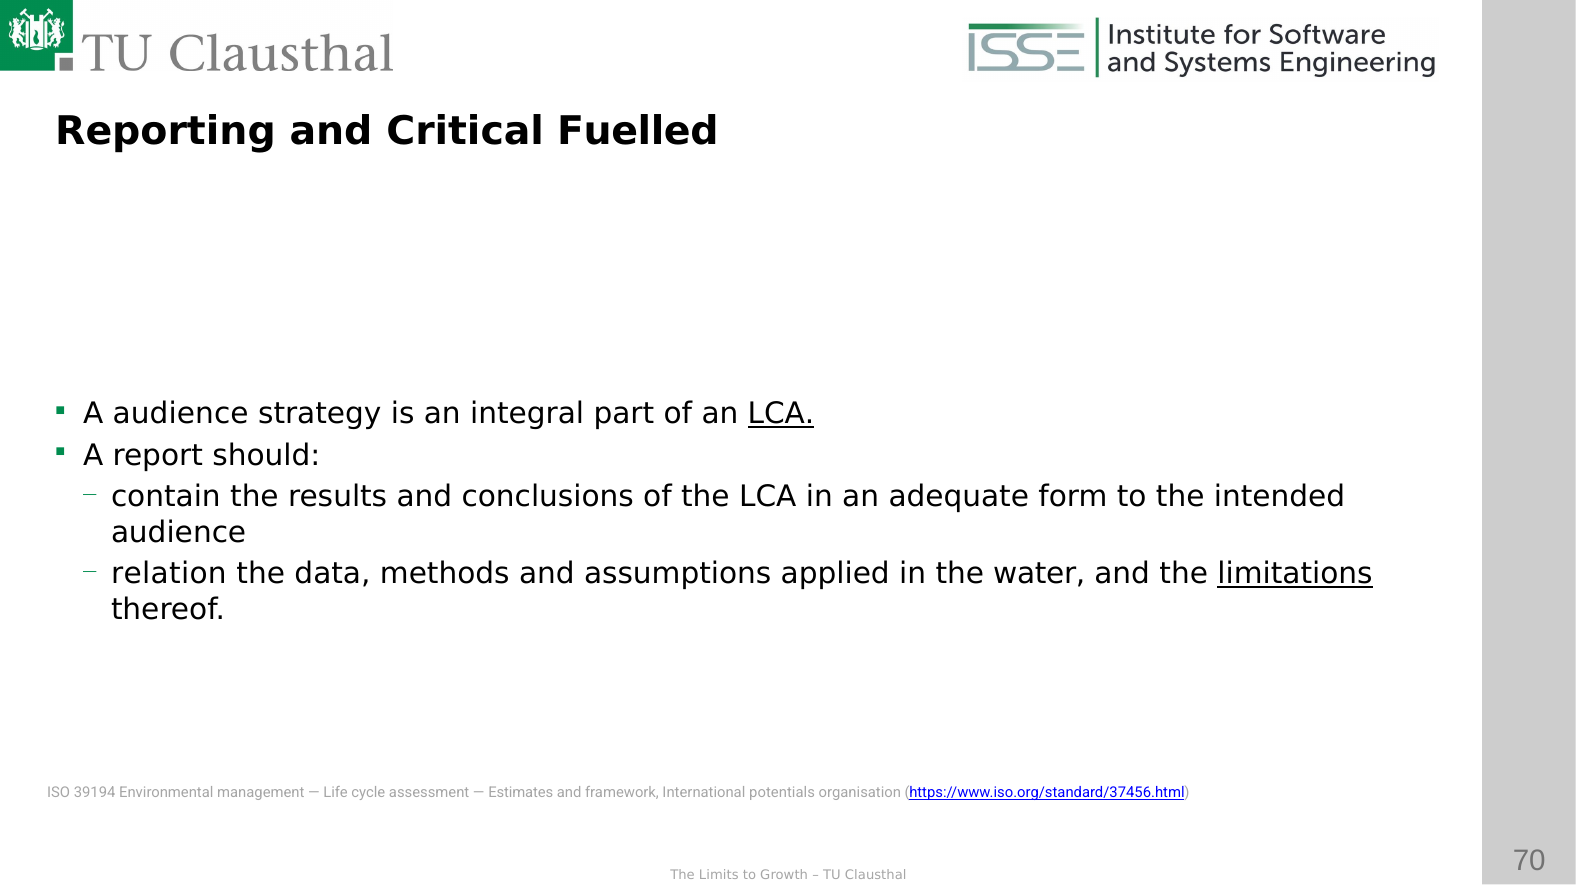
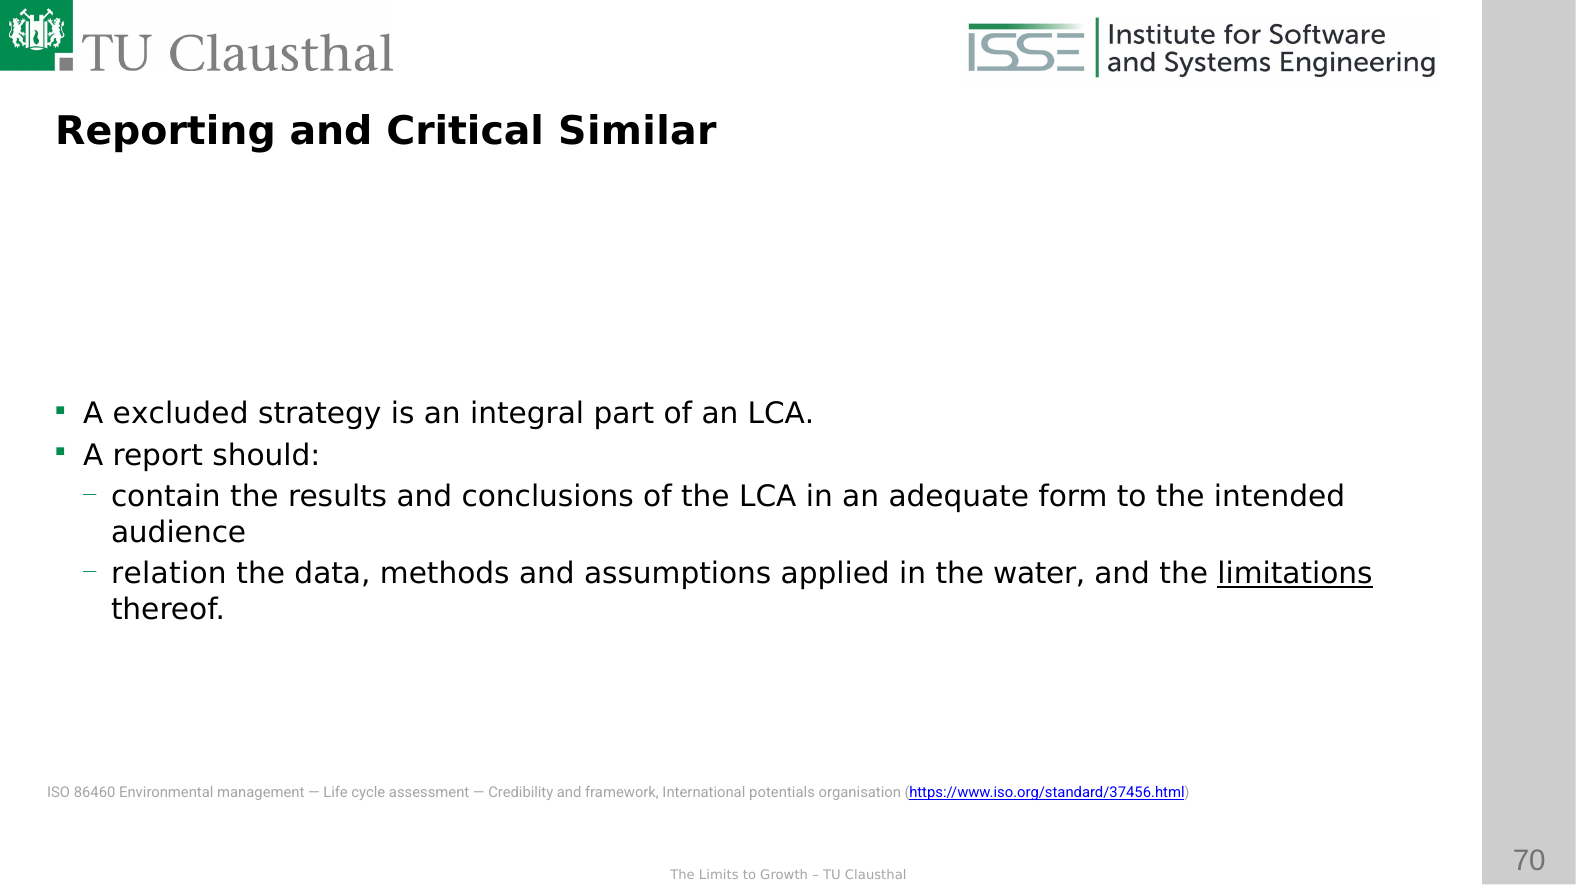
Fuelled: Fuelled -> Similar
A audience: audience -> excluded
LCA at (781, 414) underline: present -> none
39194: 39194 -> 86460
Estimates: Estimates -> Credibility
